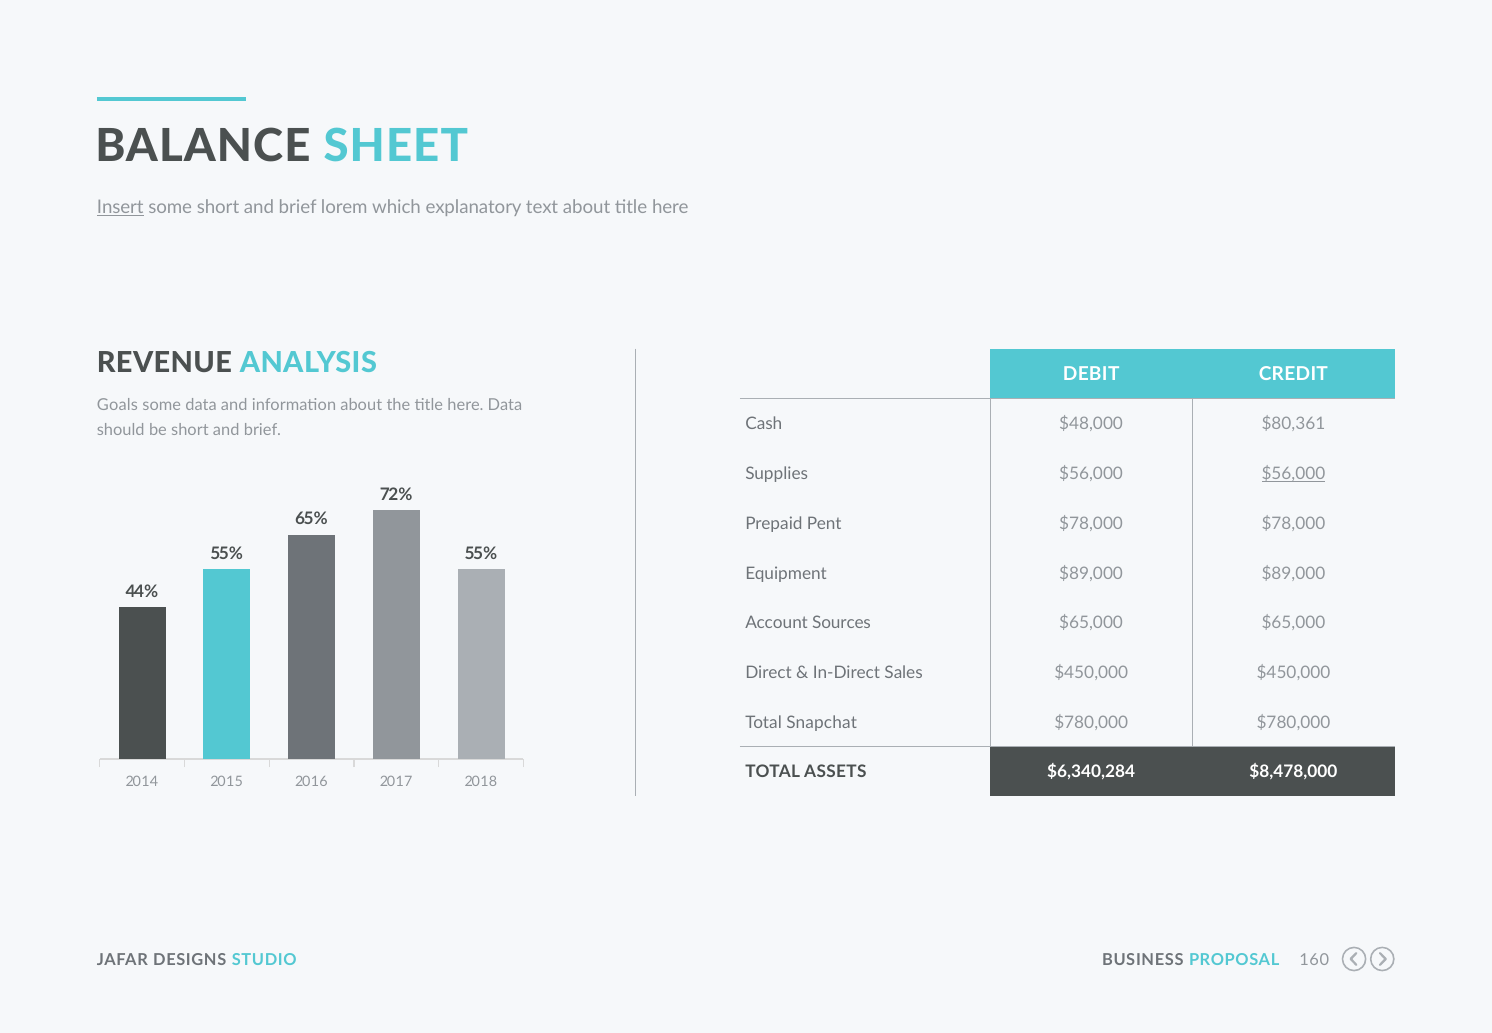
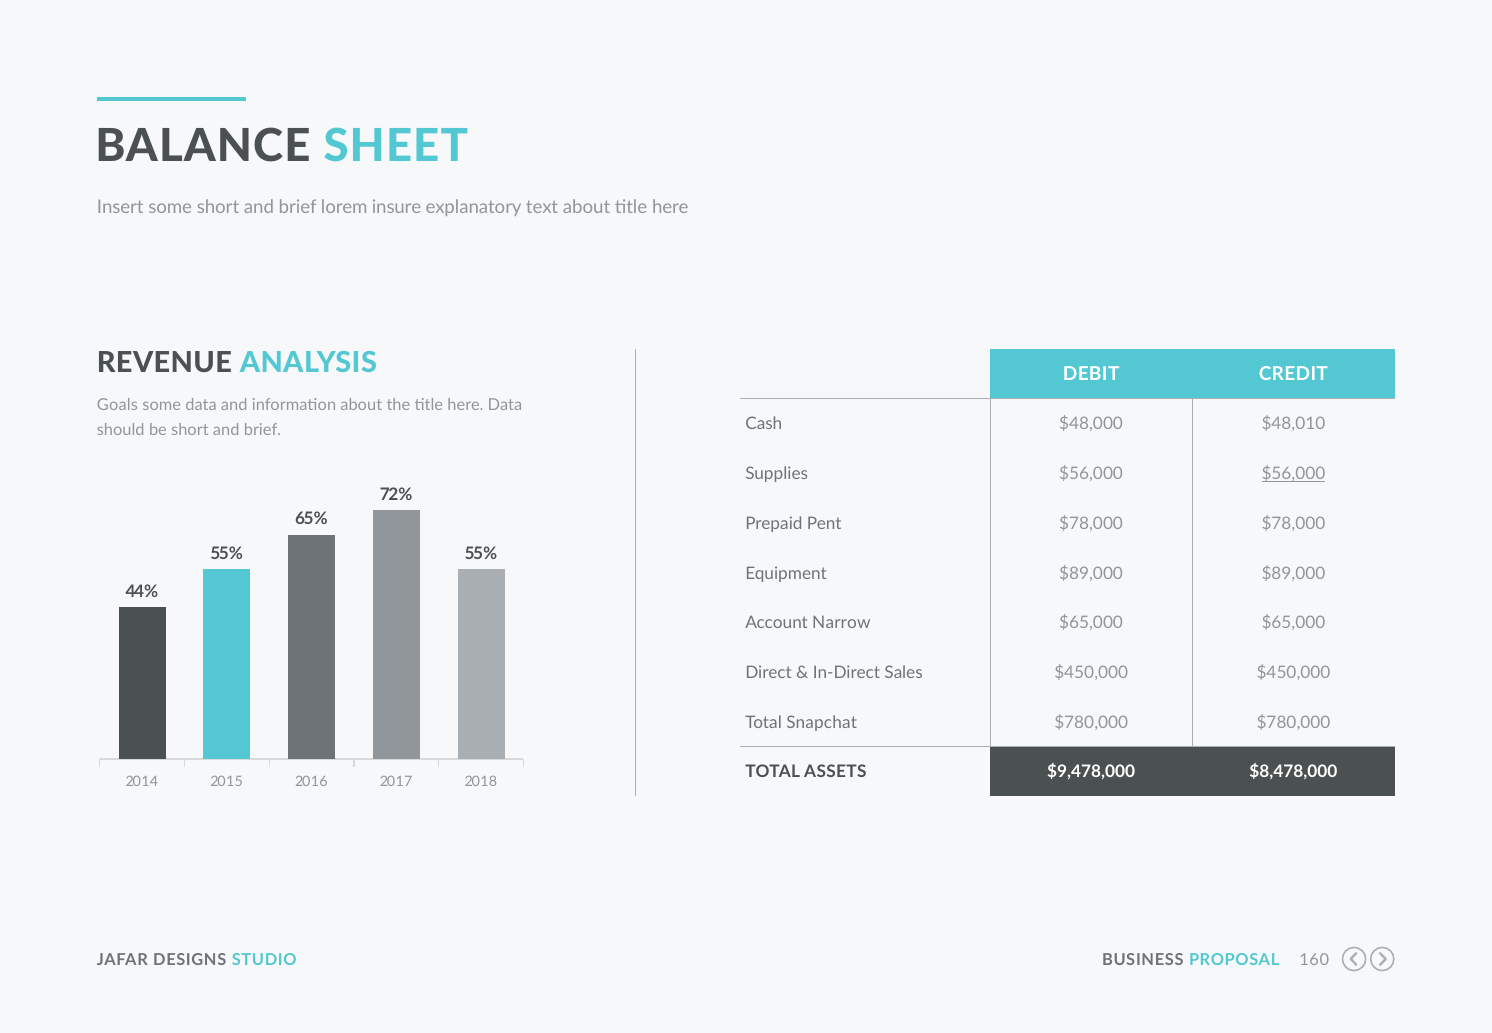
Insert underline: present -> none
which: which -> insure
$80,361: $80,361 -> $48,010
Sources: Sources -> Narrow
$6,340,284: $6,340,284 -> $9,478,000
